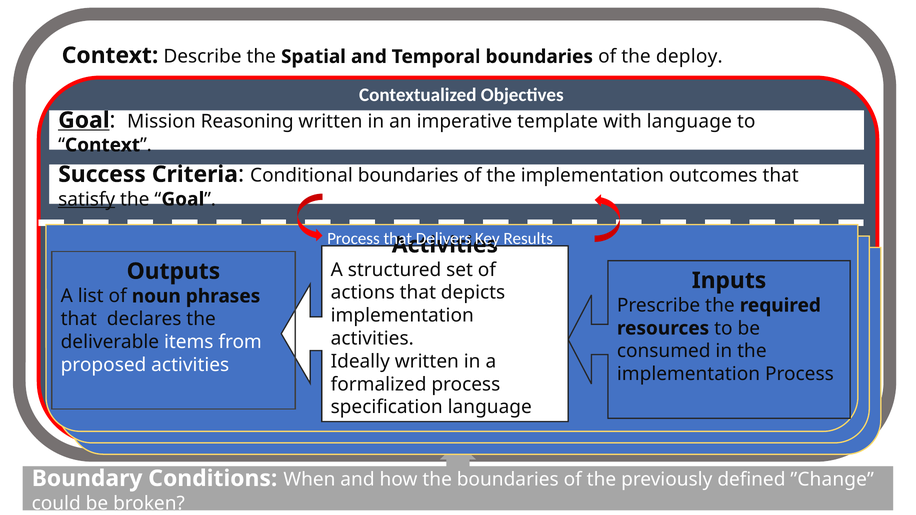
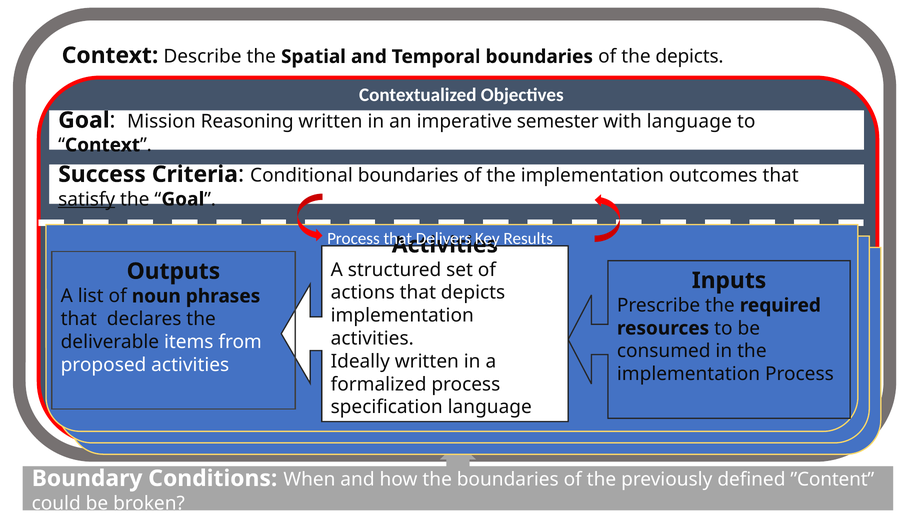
the deploy: deploy -> depicts
Goal at (84, 120) underline: present -> none
template: template -> semester
”Change: ”Change -> ”Content
